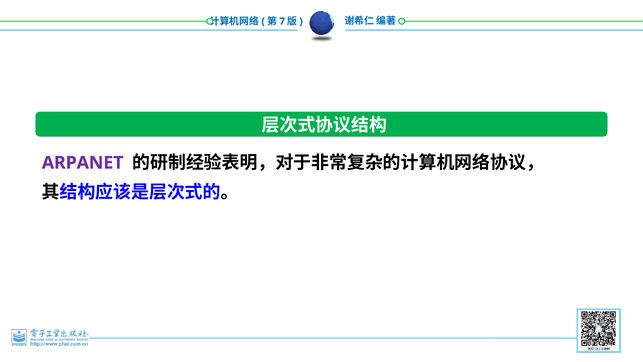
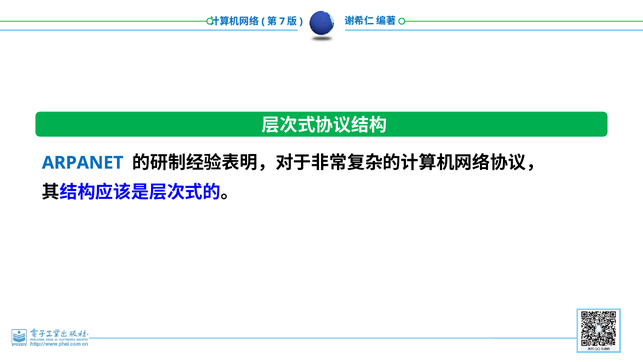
ARPANET colour: purple -> blue
